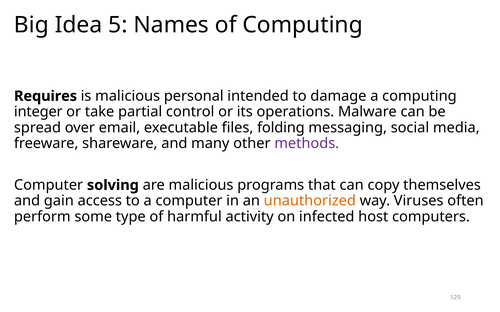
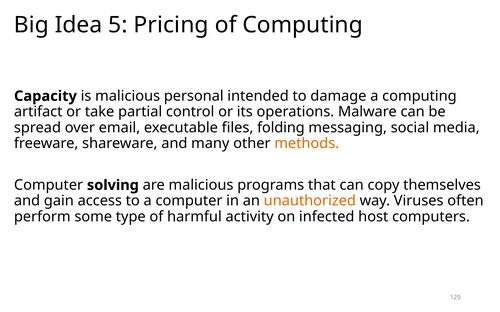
Names: Names -> Pricing
Requires: Requires -> Capacity
integer: integer -> artifact
methods colour: purple -> orange
